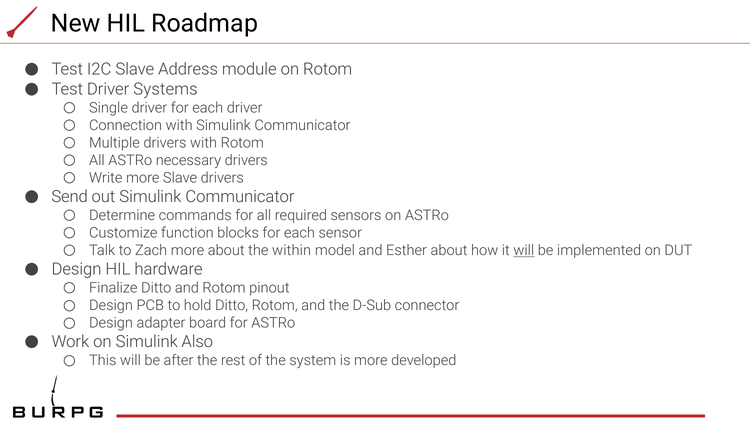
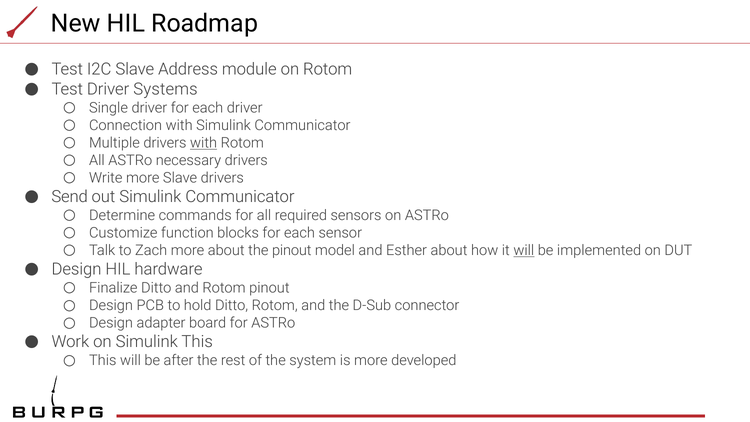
with at (204, 143) underline: none -> present
the within: within -> pinout
Simulink Also: Also -> This
